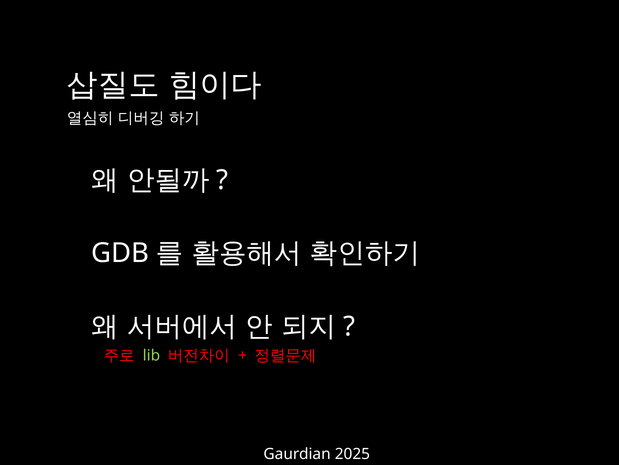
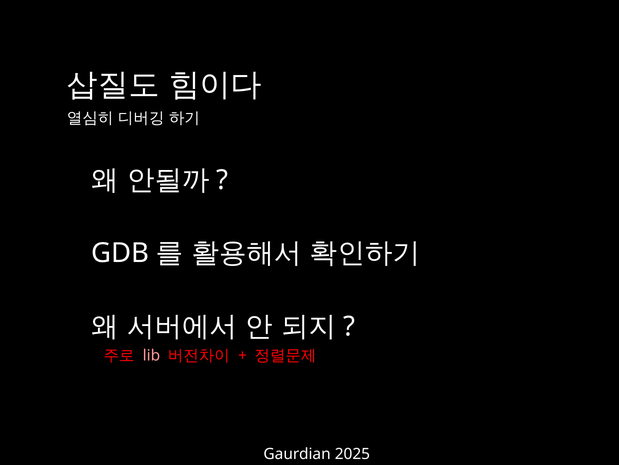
lib colour: light green -> pink
